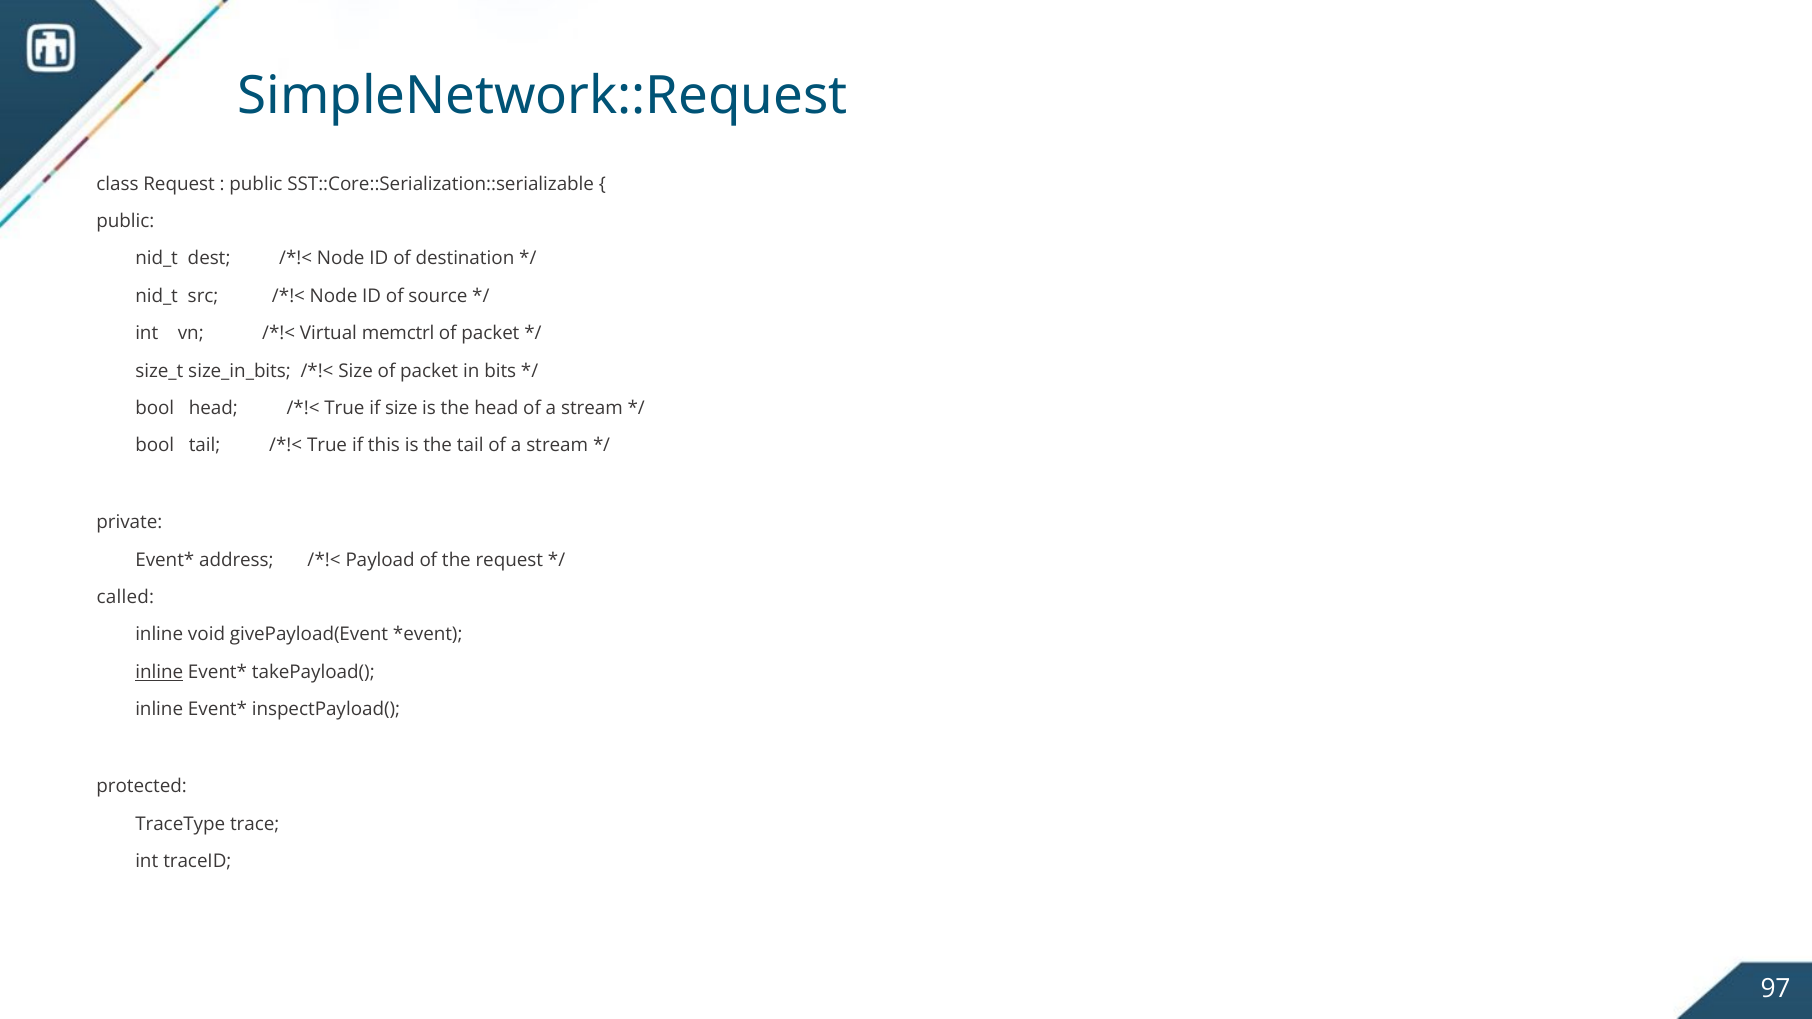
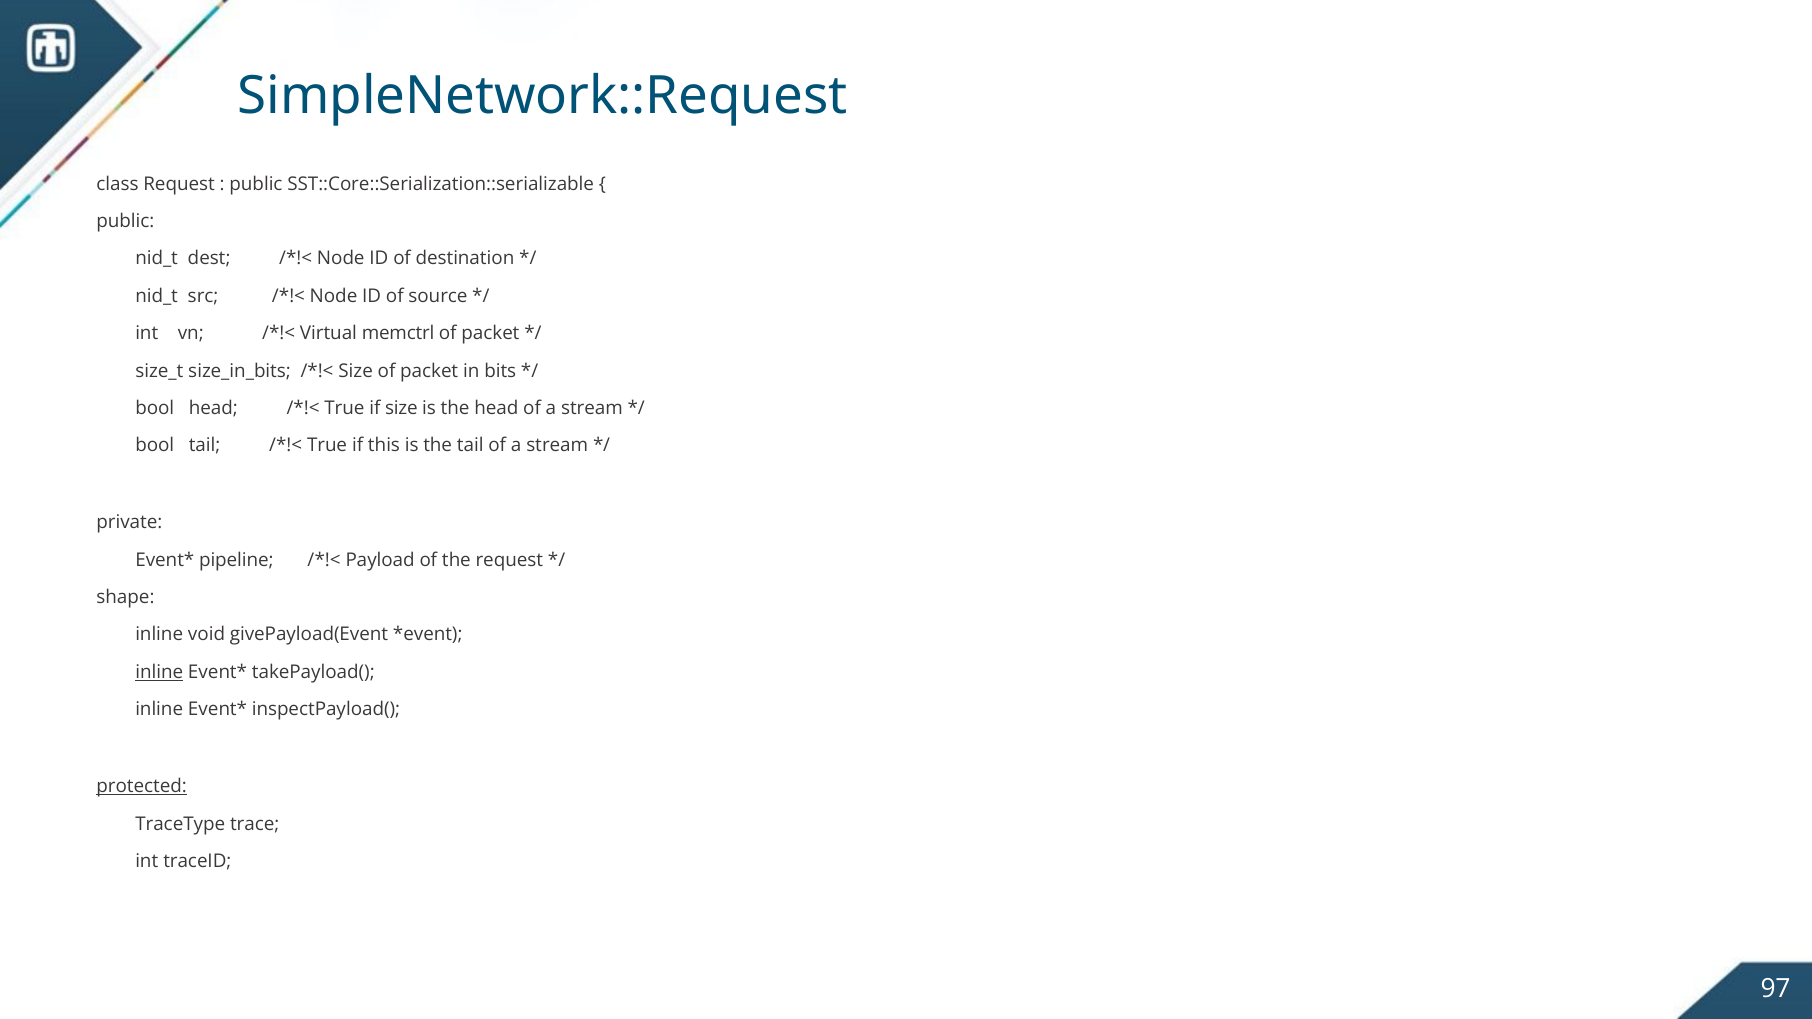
address: address -> pipeline
called: called -> shape
protected underline: none -> present
